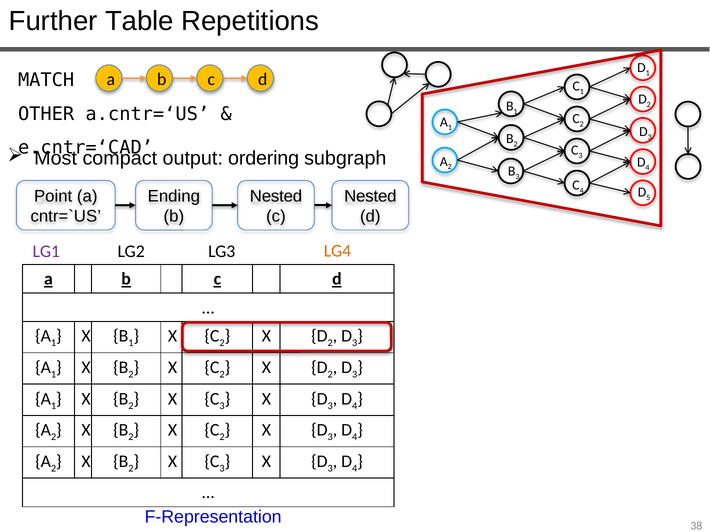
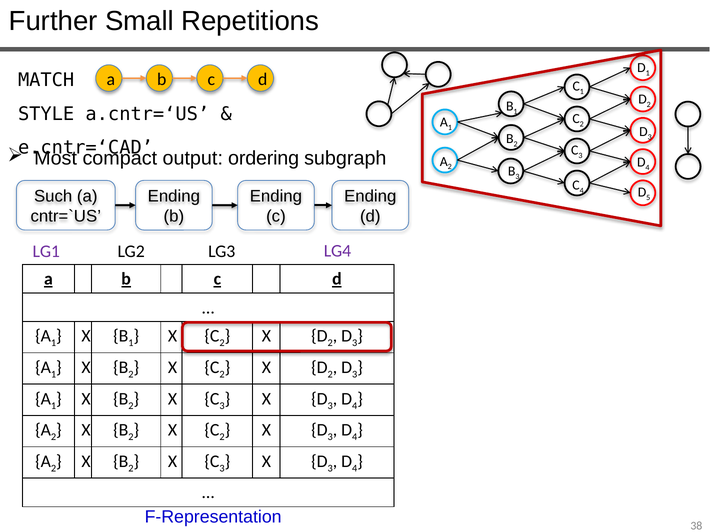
Table: Table -> Small
OTHER: OTHER -> STYLE
Point: Point -> Such
Nested at (276, 197): Nested -> Ending
Nested at (370, 197): Nested -> Ending
LG4 colour: orange -> purple
